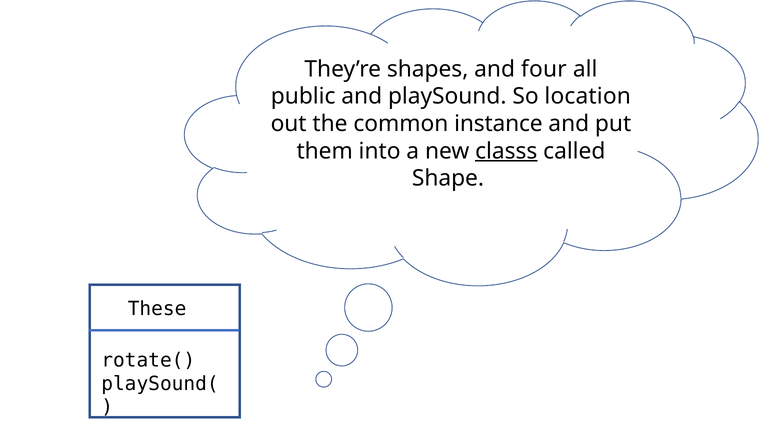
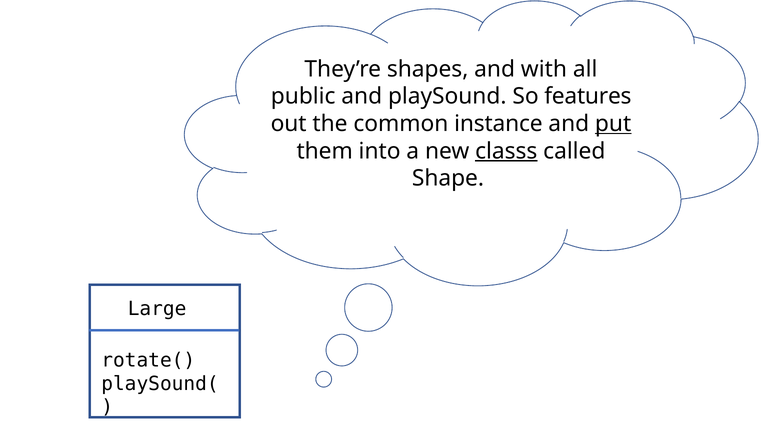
four: four -> with
location: location -> features
put underline: none -> present
These: These -> Large
